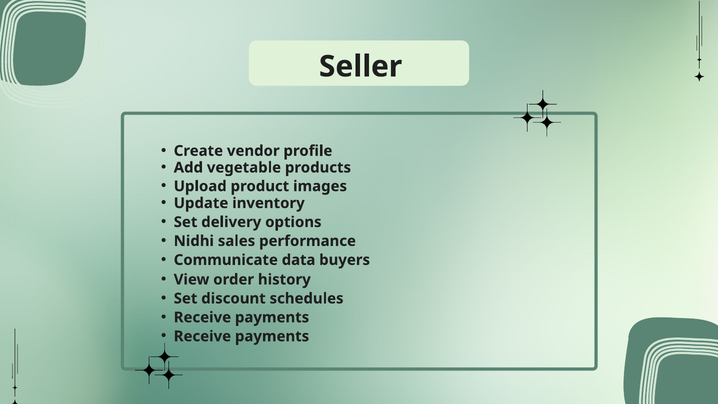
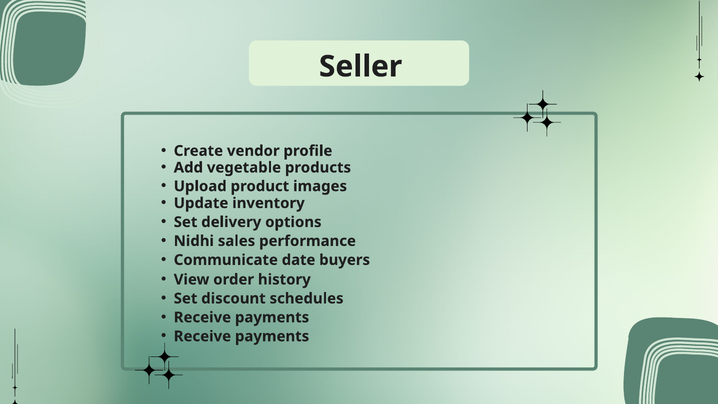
data: data -> date
